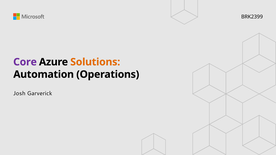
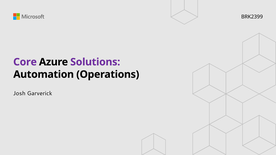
Solutions colour: orange -> purple
